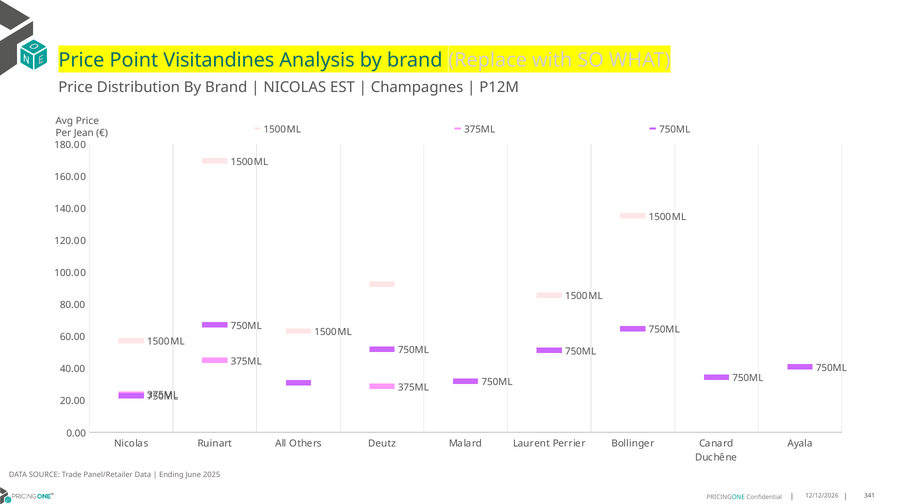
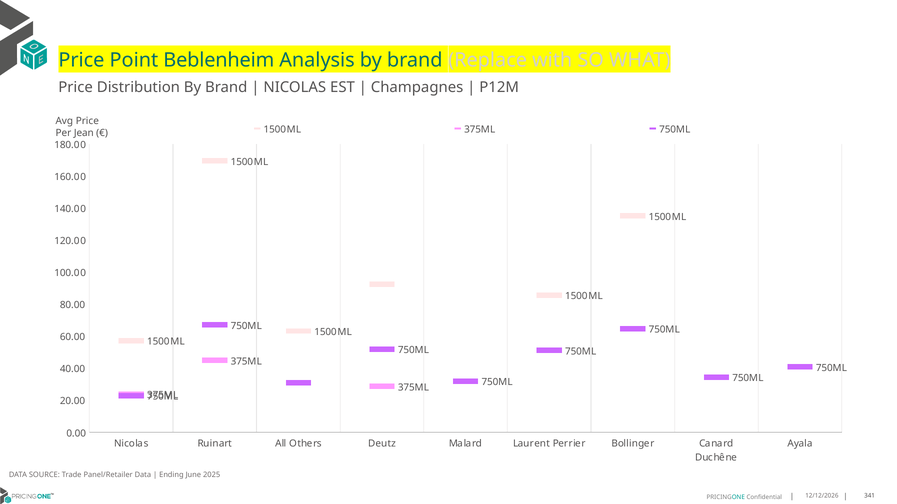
Visitandines: Visitandines -> Beblenheim
